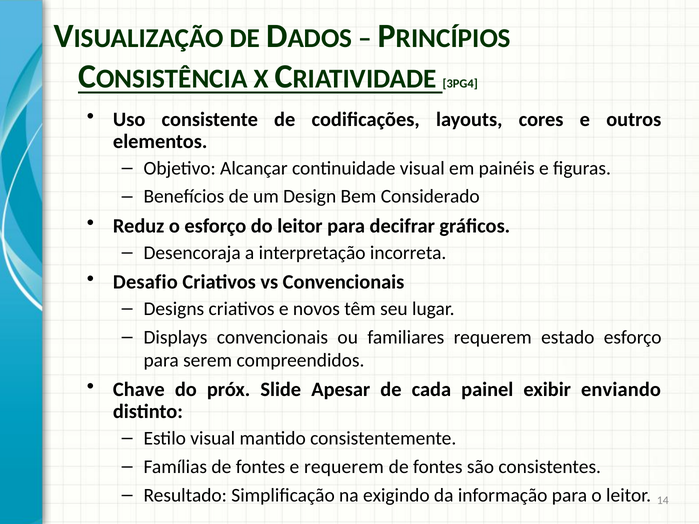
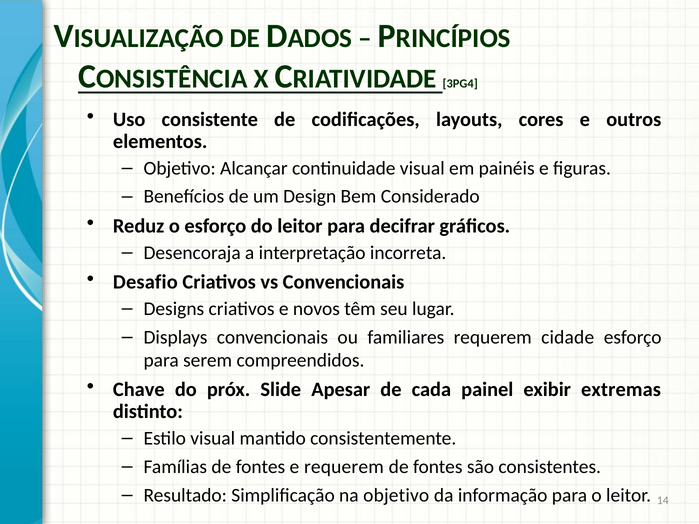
estado: estado -> cidade
enviando: enviando -> extremas
na exigindo: exigindo -> objetivo
